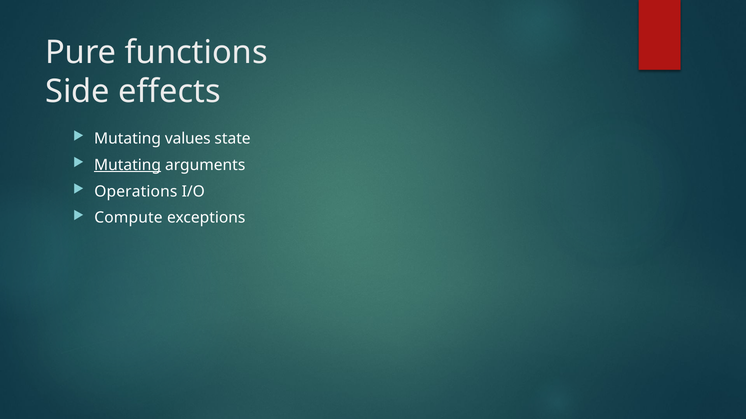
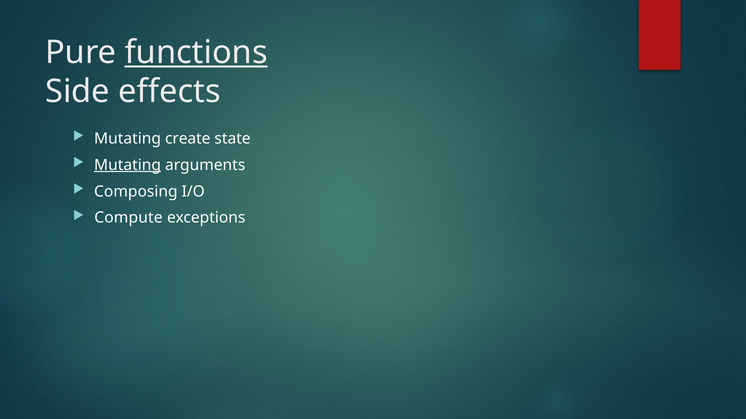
functions underline: none -> present
values: values -> create
Operations: Operations -> Composing
